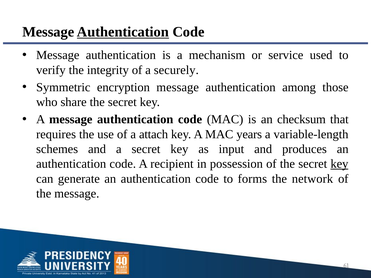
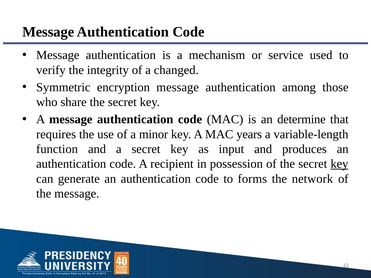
Authentication at (123, 32) underline: present -> none
securely: securely -> changed
checksum: checksum -> determine
attach: attach -> minor
schemes: schemes -> function
